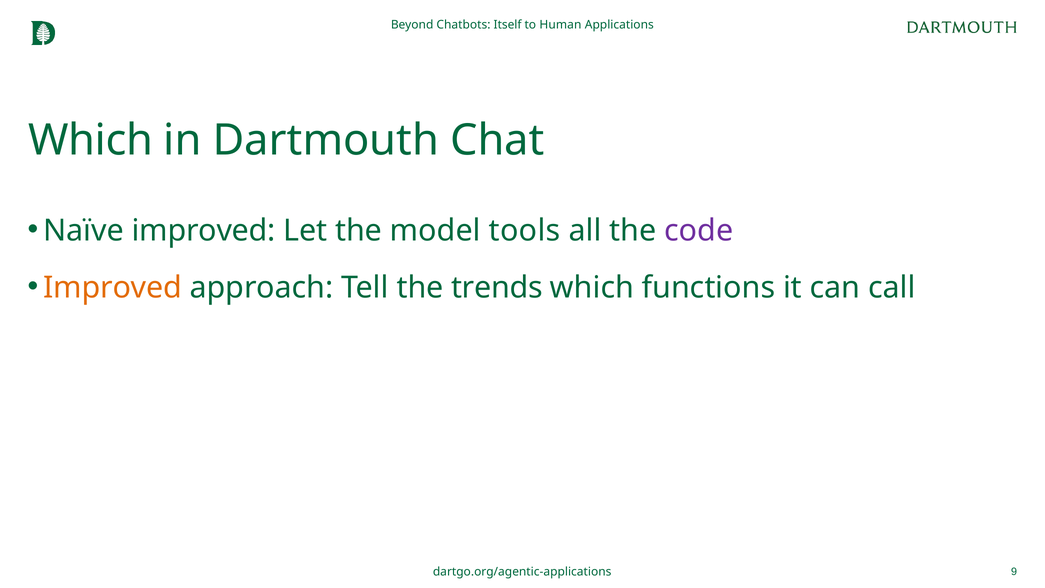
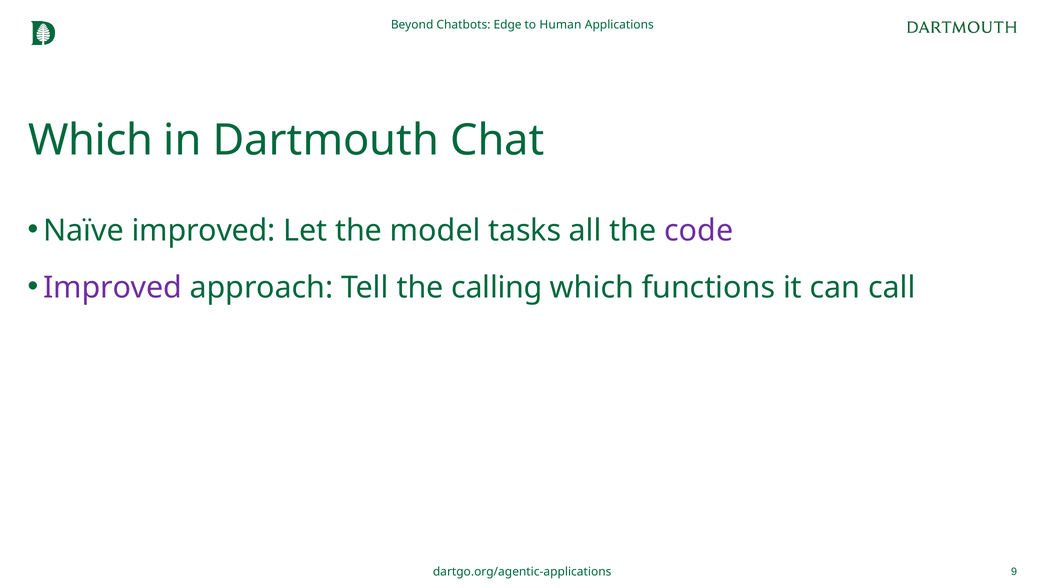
Itself: Itself -> Edge
tools: tools -> tasks
Improved at (113, 287) colour: orange -> purple
trends: trends -> calling
